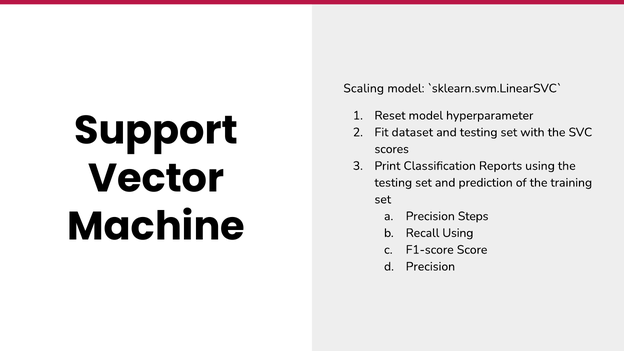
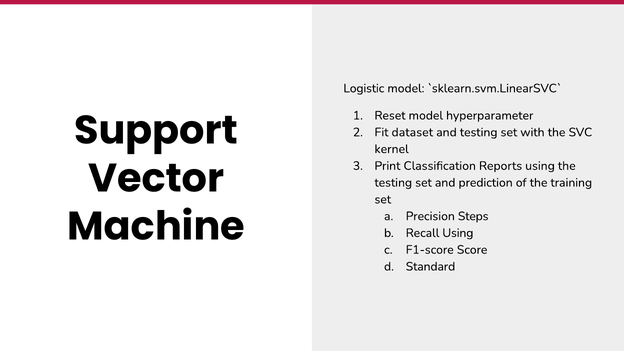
Scaling: Scaling -> Logistic
scores: scores -> kernel
Precision at (430, 267): Precision -> Standard
